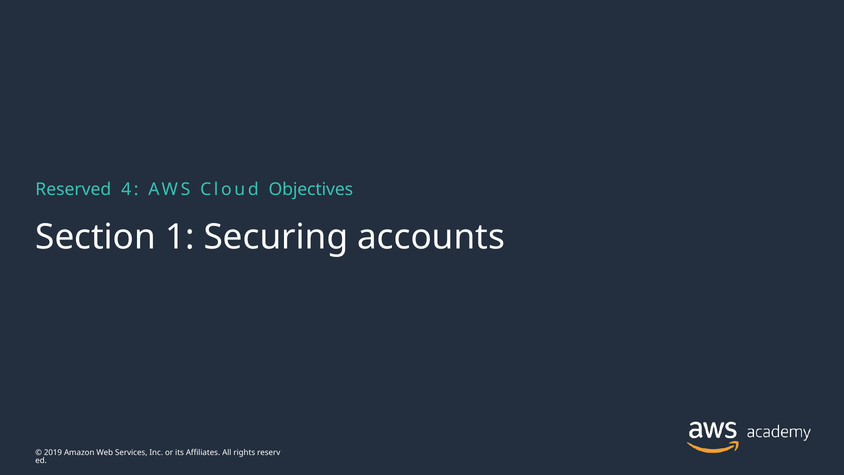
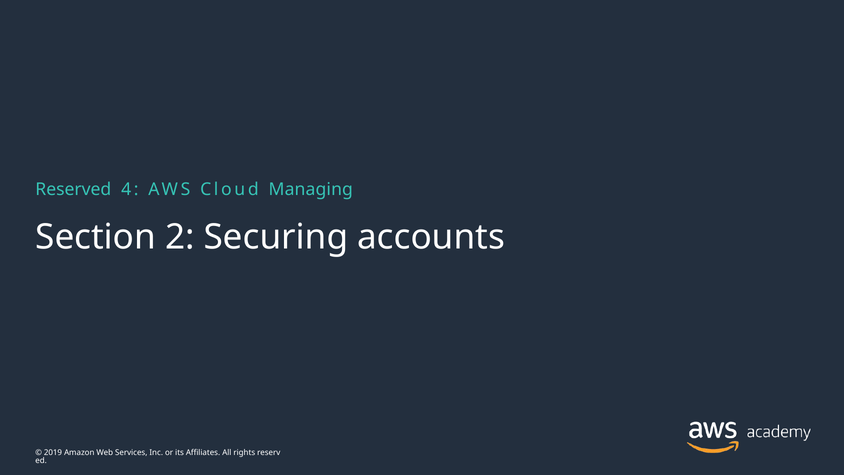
Objectives: Objectives -> Managing
1: 1 -> 2
